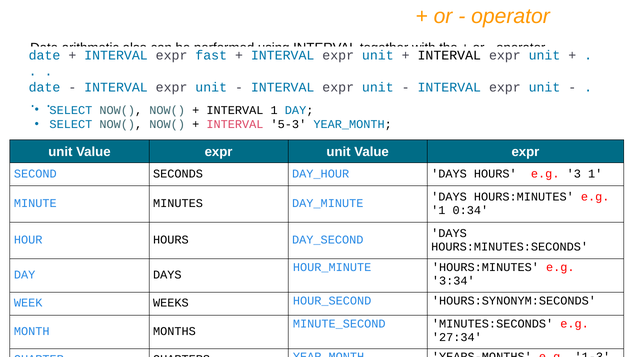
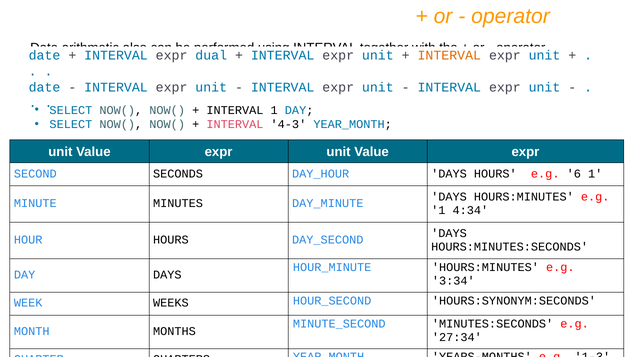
fast: fast -> dual
INTERVAL at (449, 55) colour: black -> orange
5-3: 5-3 -> 4-3
3: 3 -> 6
0:34: 0:34 -> 4:34
